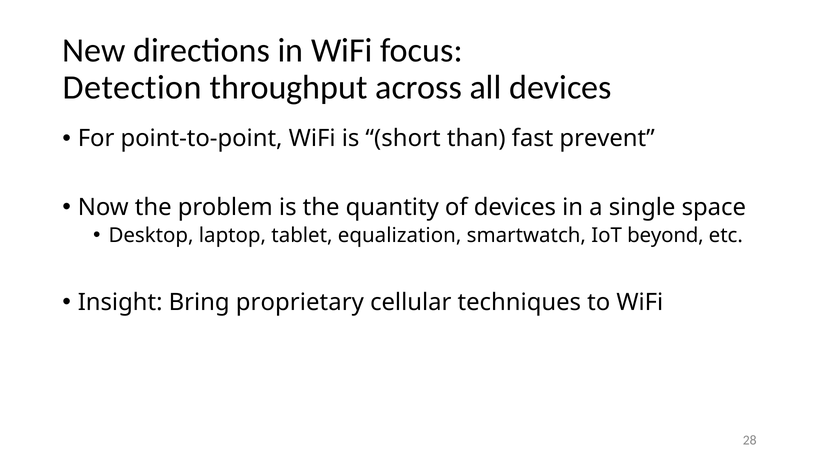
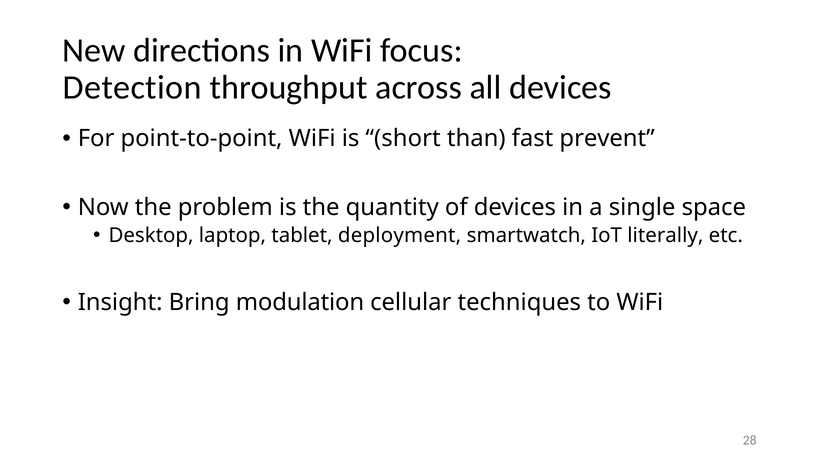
equalization: equalization -> deployment
beyond: beyond -> literally
proprietary: proprietary -> modulation
